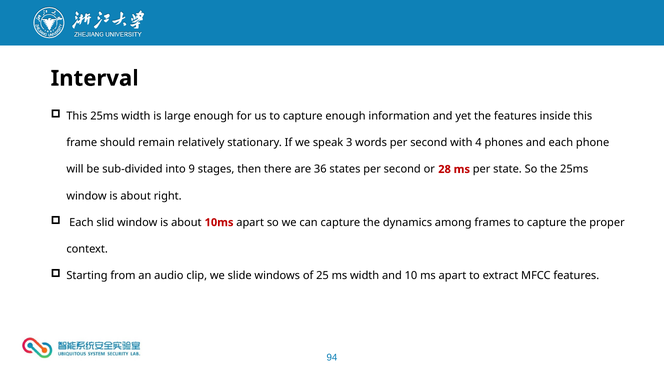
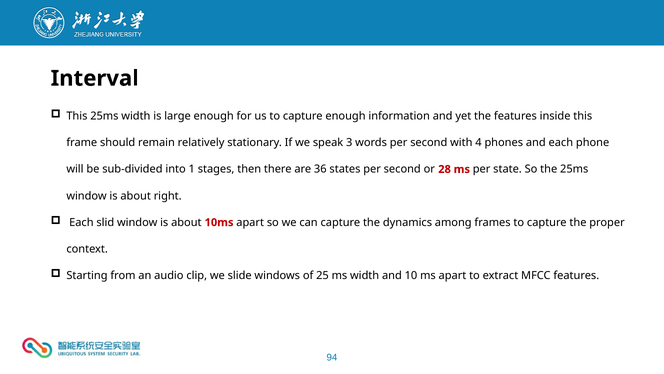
9: 9 -> 1
